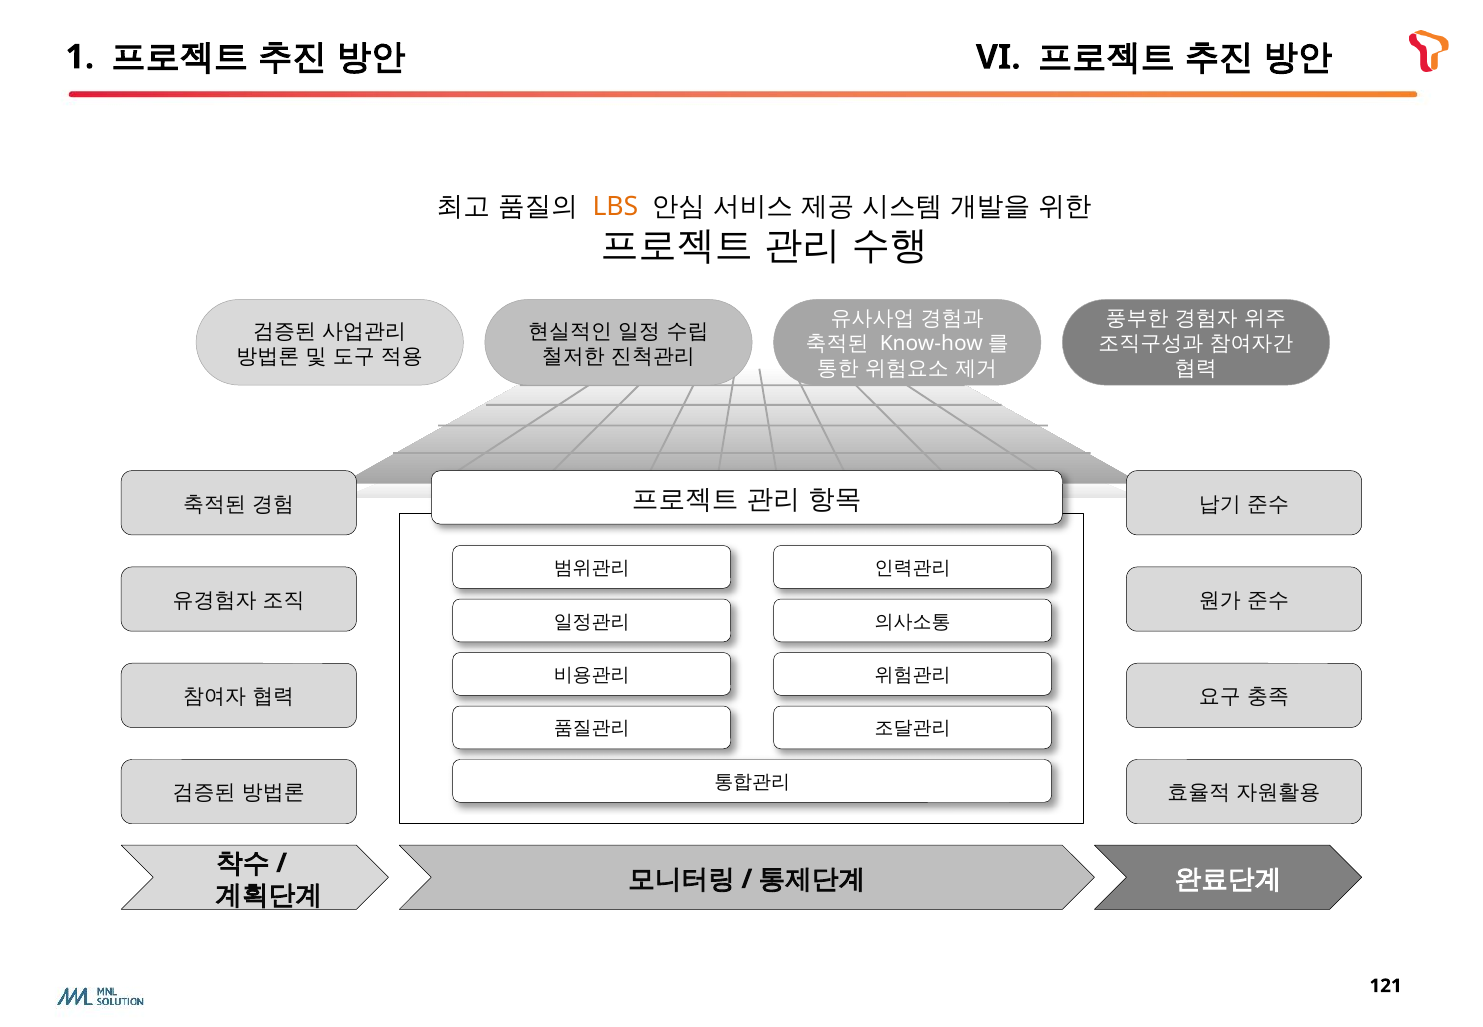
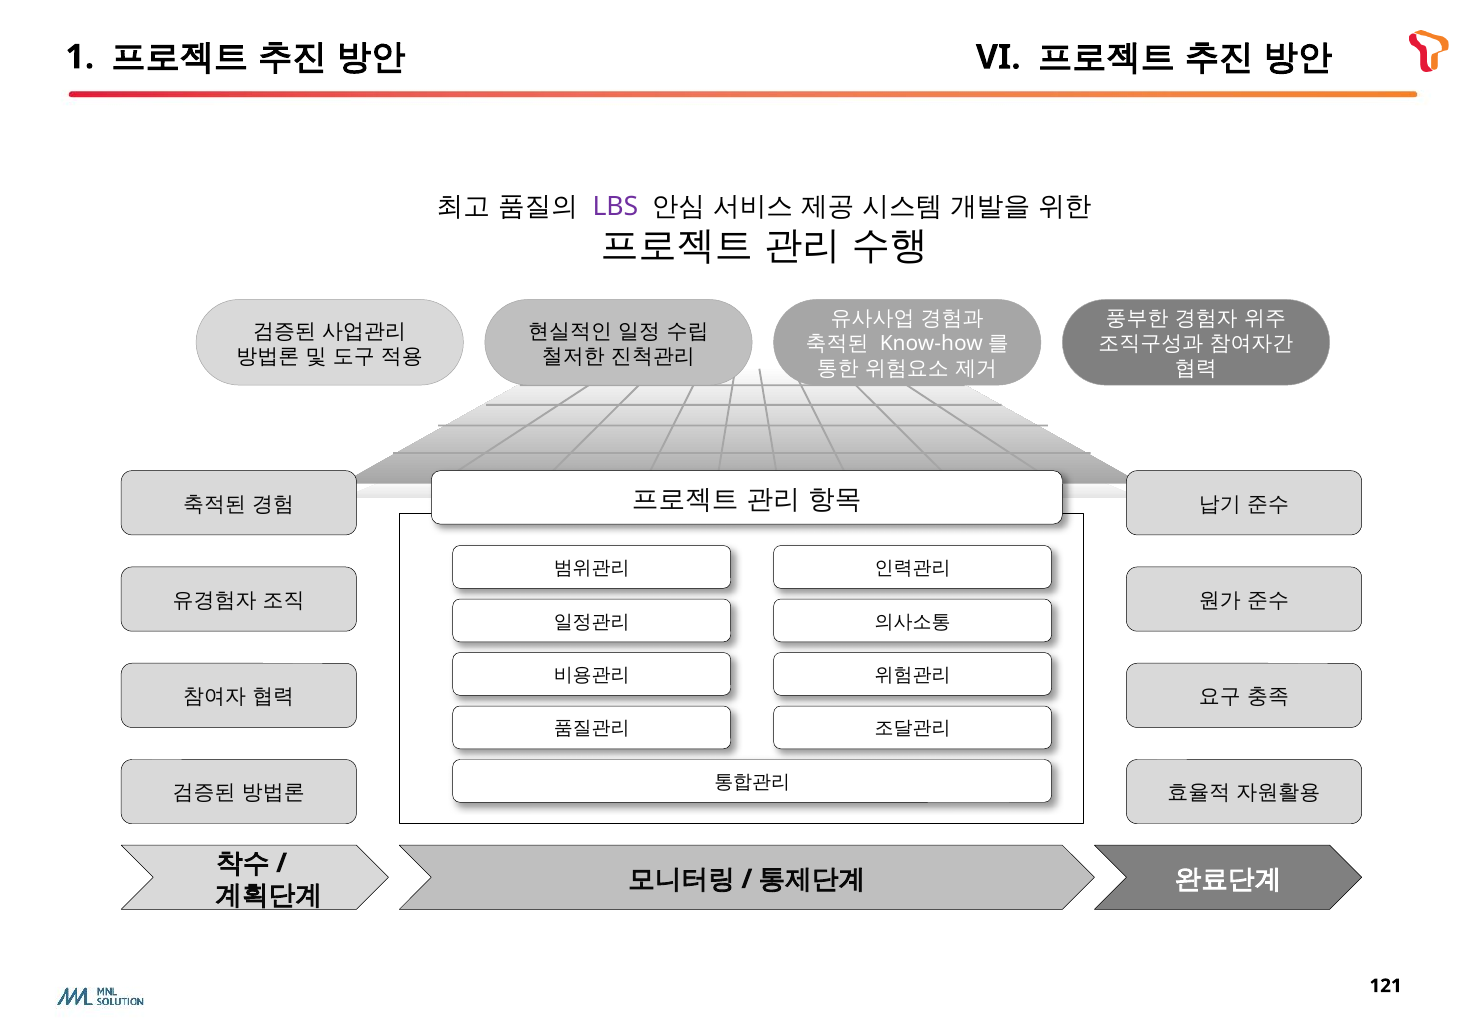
LBS colour: orange -> purple
